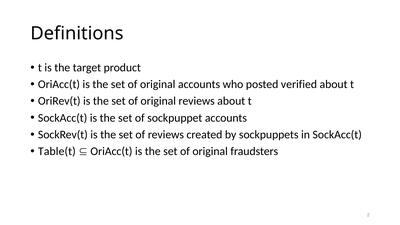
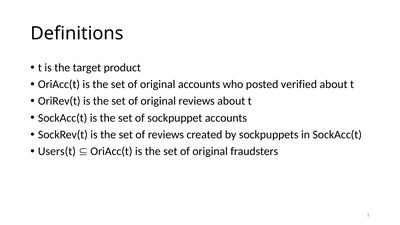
Table(t: Table(t -> Users(t
